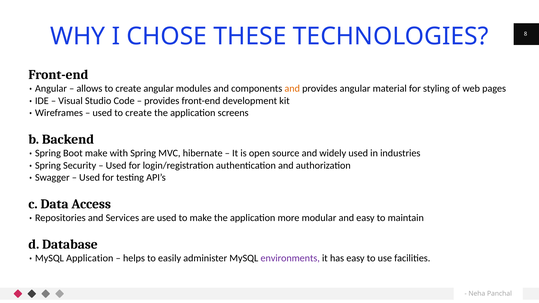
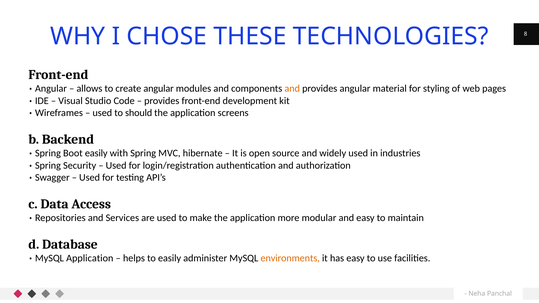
used to create: create -> should
Boot make: make -> easily
environments colour: purple -> orange
